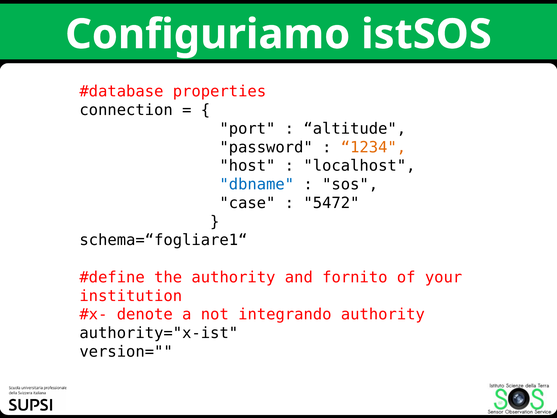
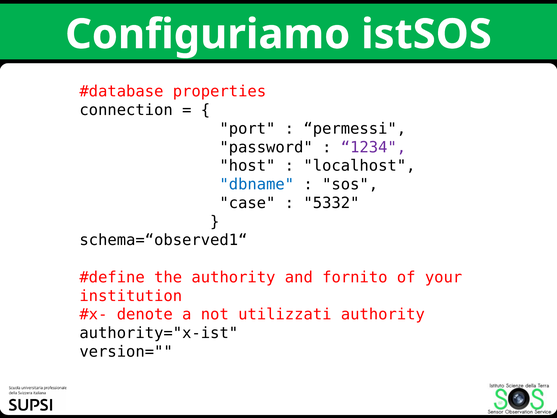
altitude: altitude -> permessi
1234 colour: orange -> purple
5472: 5472 -> 5332
schema=“fogliare1“: schema=“fogliare1“ -> schema=“observed1“
integrando: integrando -> utilizzati
